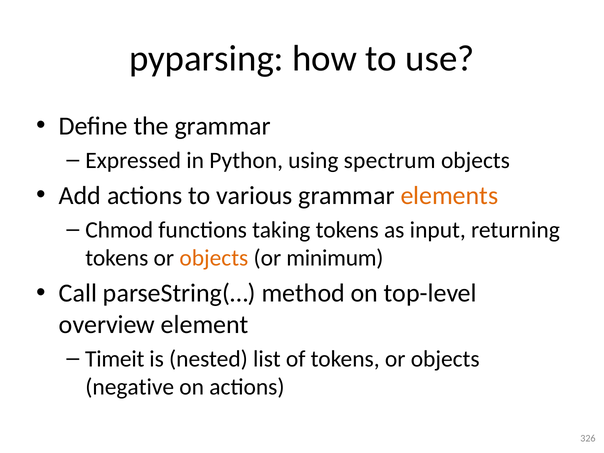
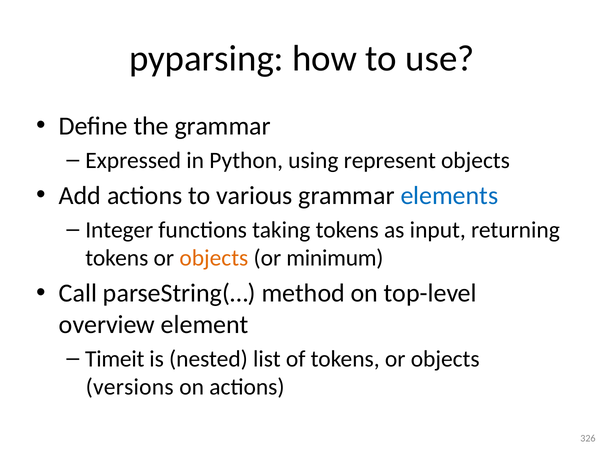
spectrum: spectrum -> represent
elements colour: orange -> blue
Chmod: Chmod -> Integer
negative: negative -> versions
